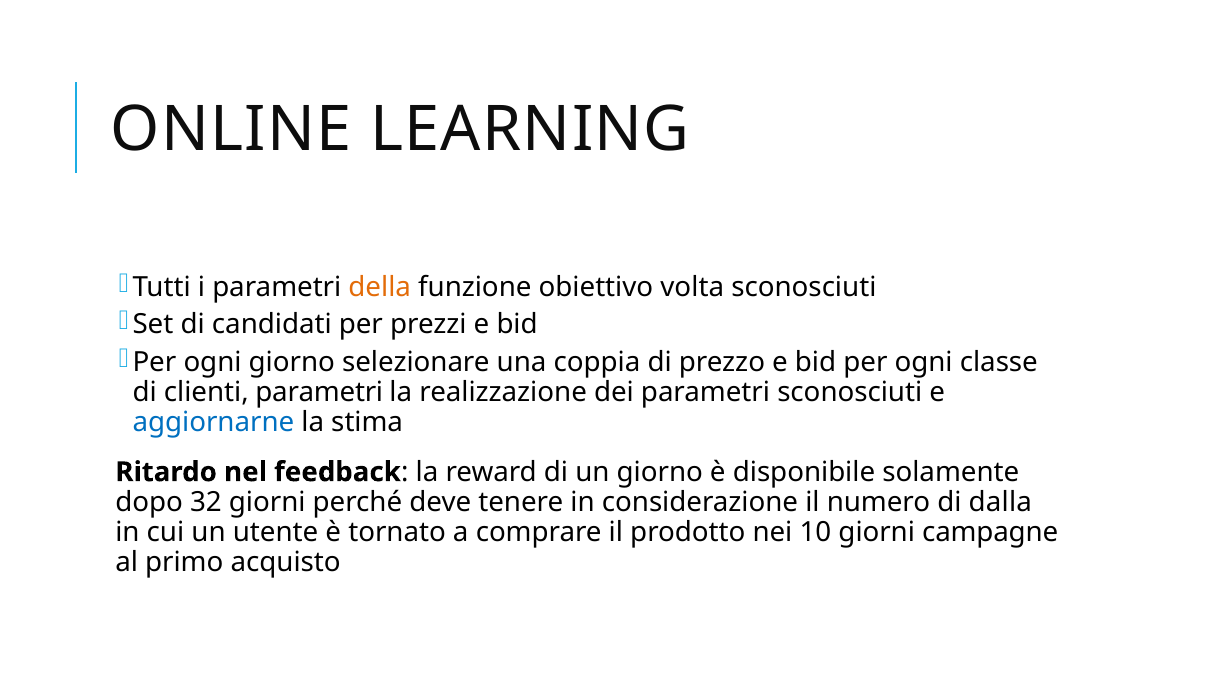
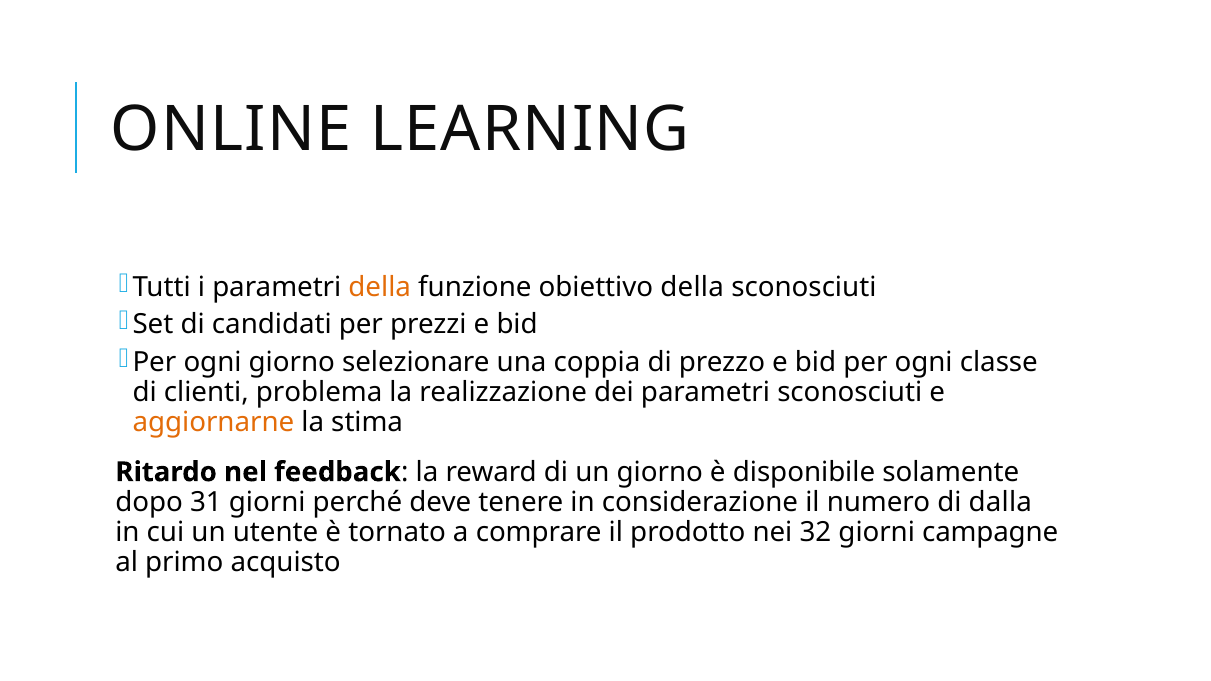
obiettivo volta: volta -> della
clienti parametri: parametri -> problema
aggiornarne colour: blue -> orange
32: 32 -> 31
10: 10 -> 32
